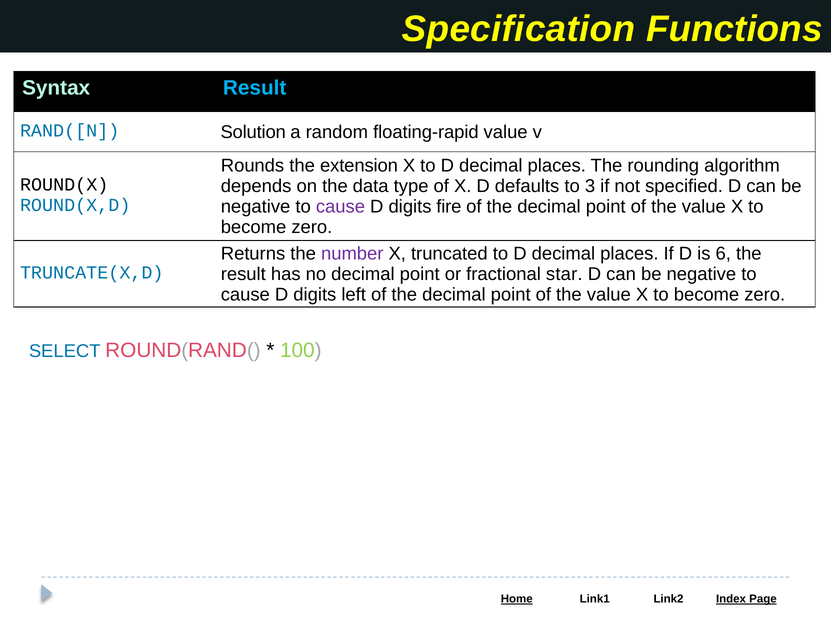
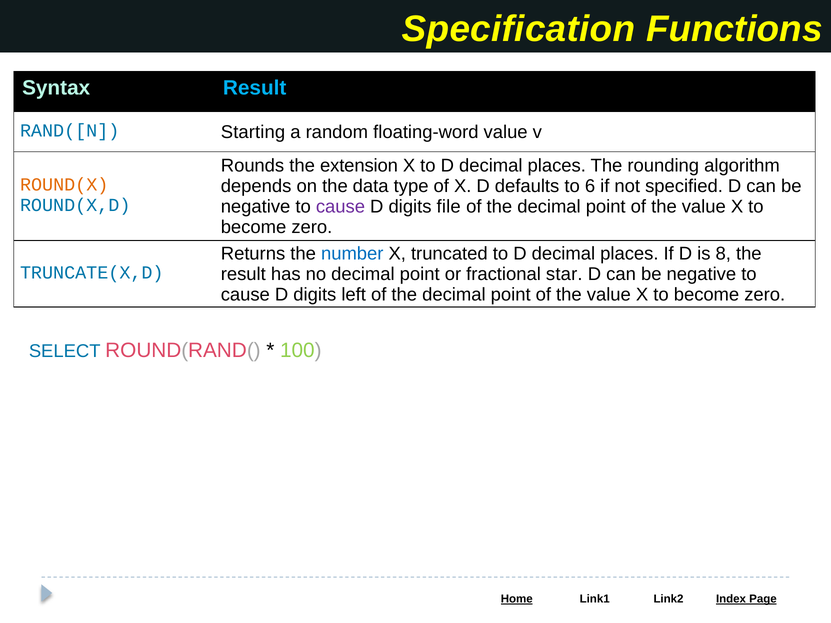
Solution: Solution -> Starting
floating-rapid: floating-rapid -> floating-word
ROUND(X colour: black -> orange
3: 3 -> 6
fire: fire -> file
number colour: purple -> blue
6: 6 -> 8
